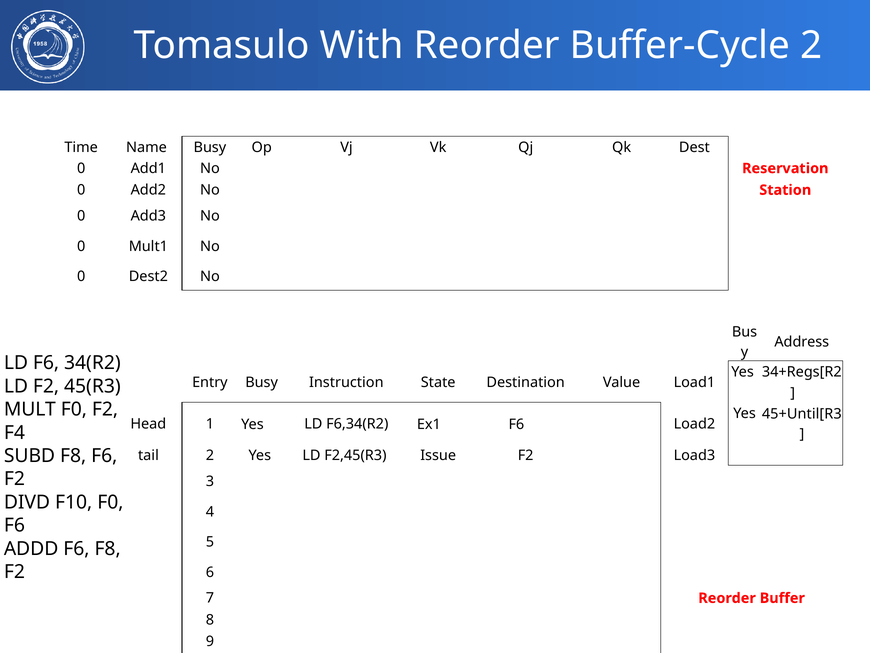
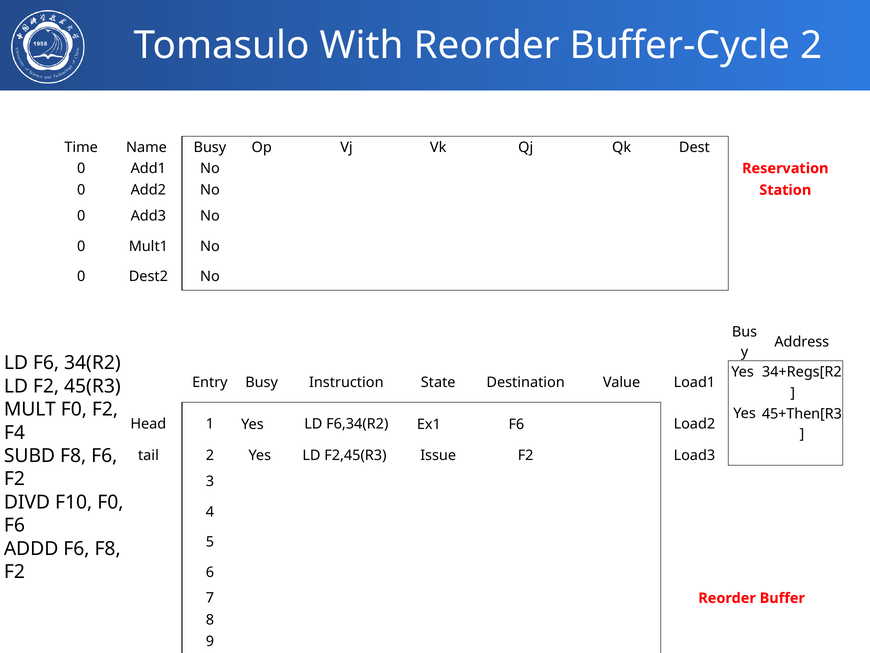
45+Until[R3: 45+Until[R3 -> 45+Then[R3
